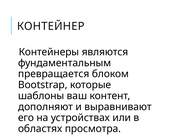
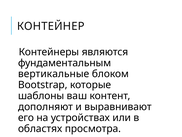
превращается: превращается -> вертикальные
